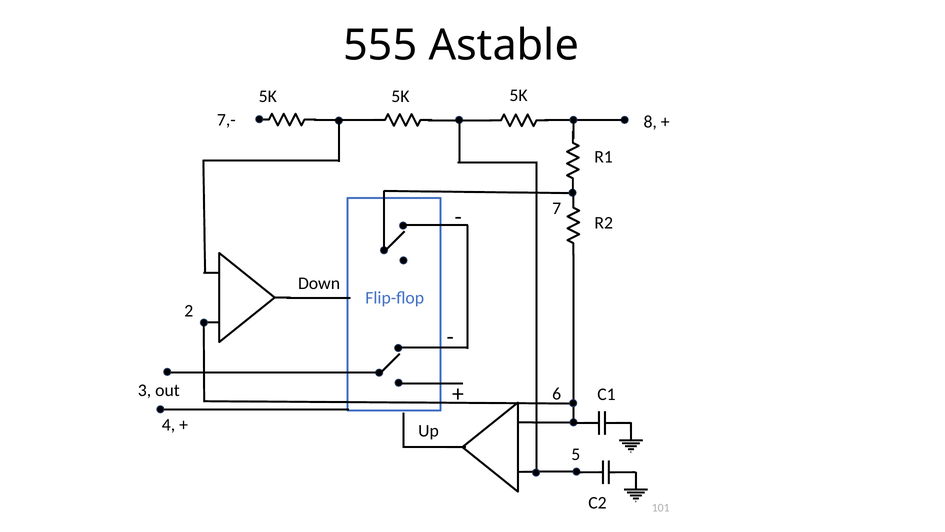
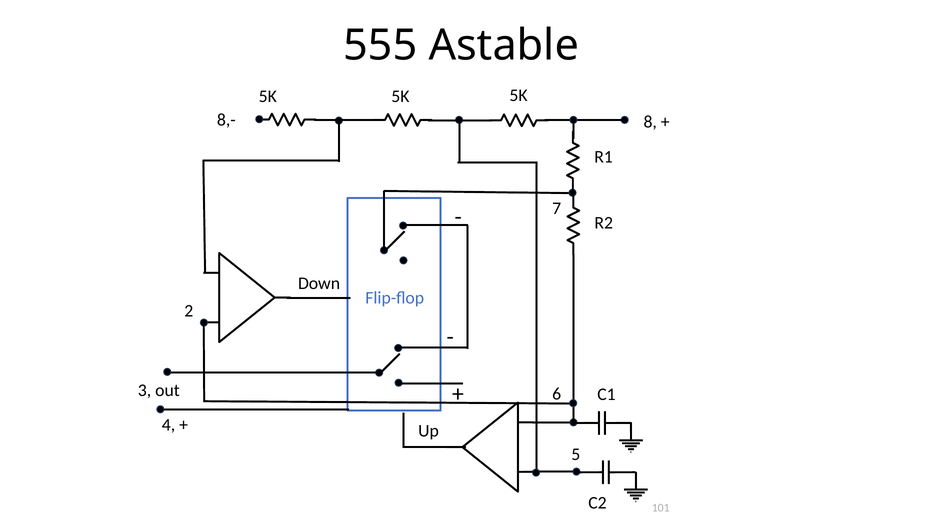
7,-: 7,- -> 8,-
